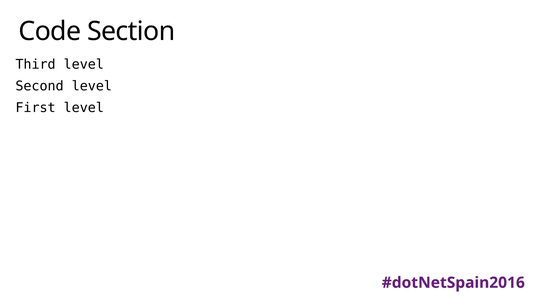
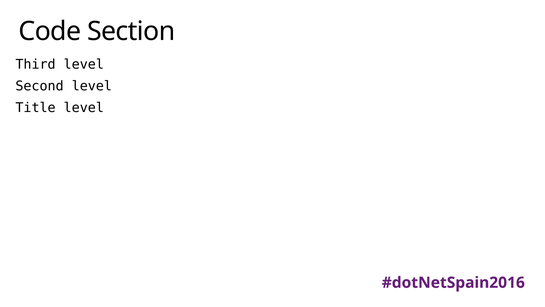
First: First -> Title
